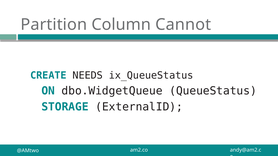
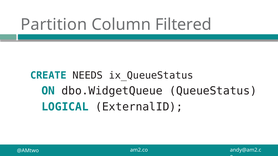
Cannot: Cannot -> Filtered
STORAGE: STORAGE -> LOGICAL
